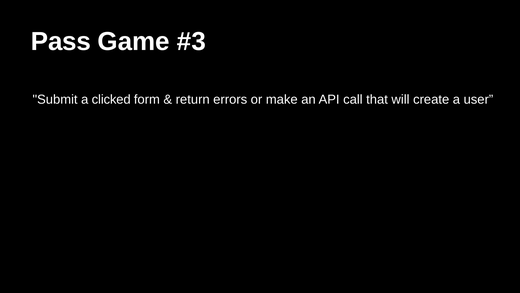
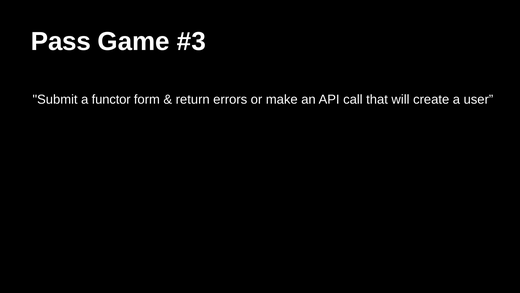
clicked: clicked -> functor
